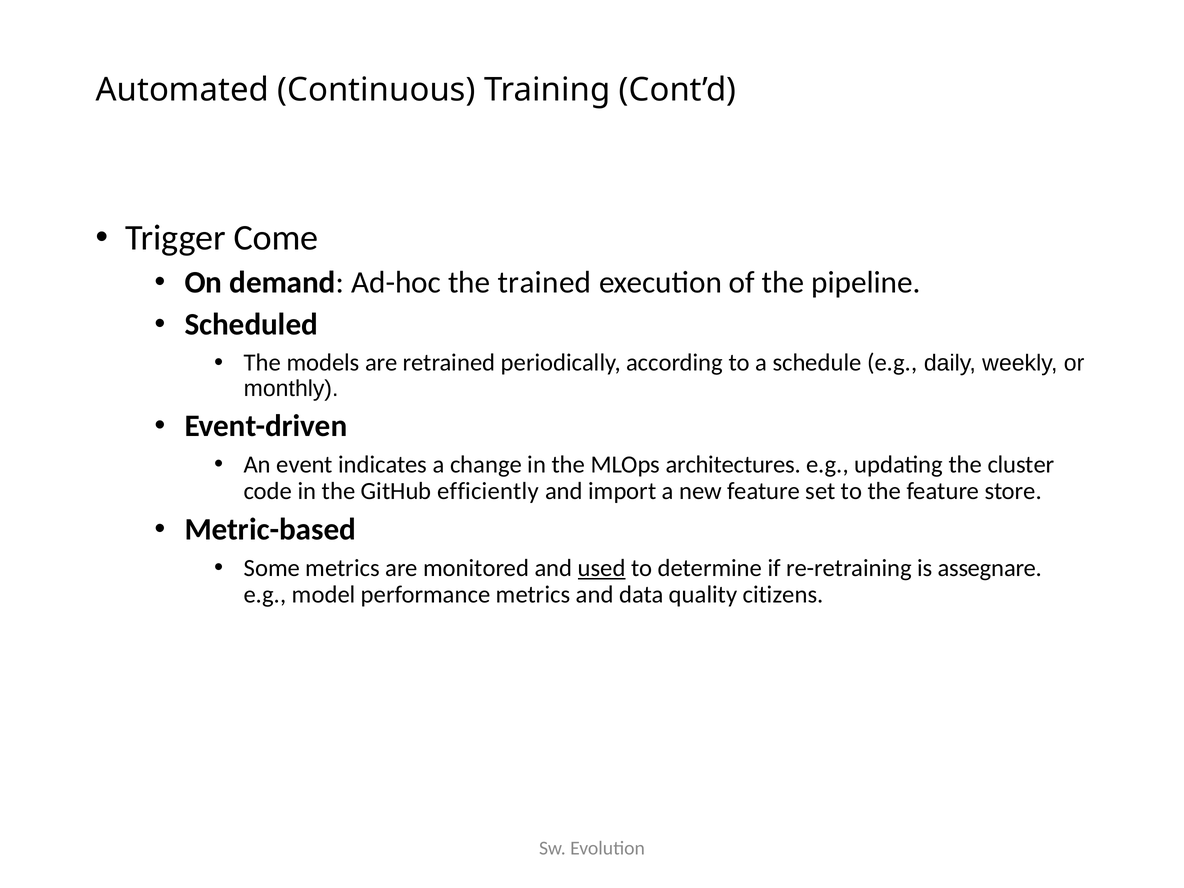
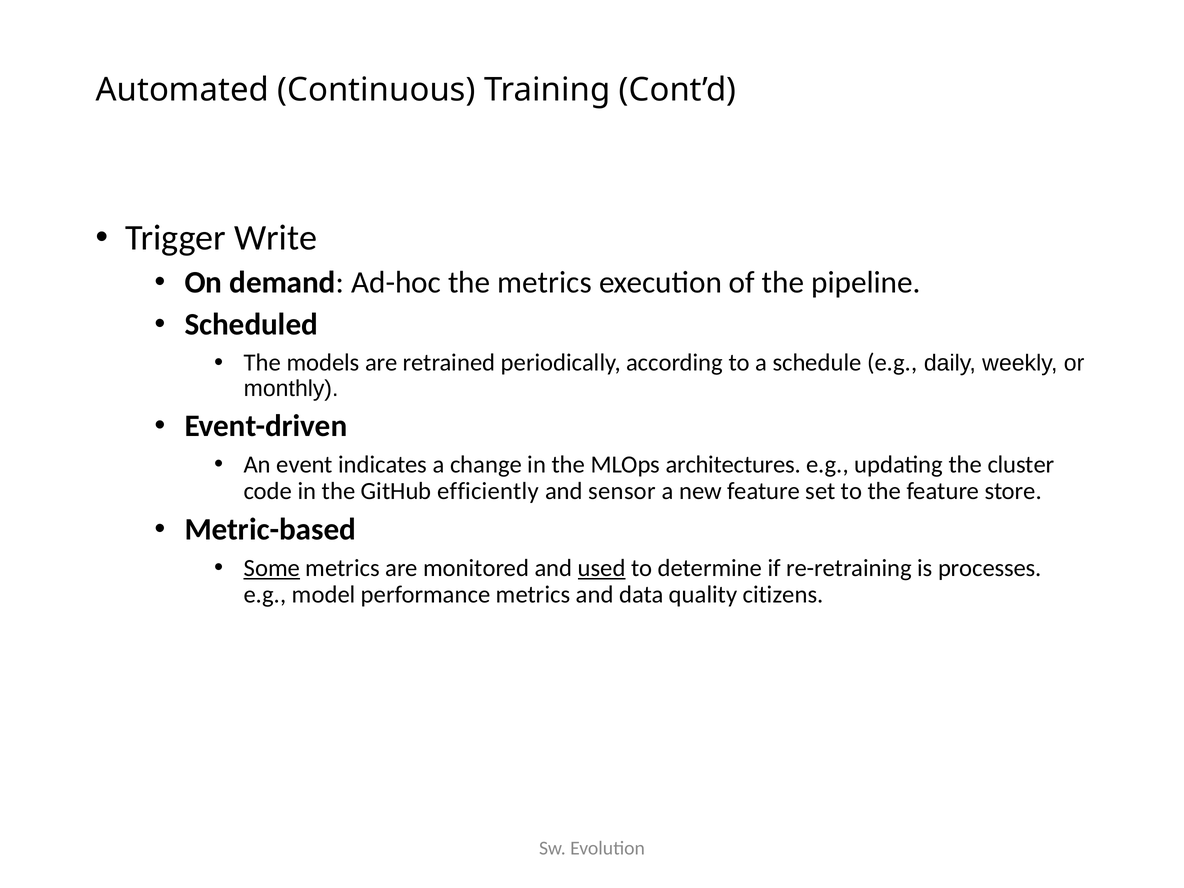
Come: Come -> Write
the trained: trained -> metrics
import: import -> sensor
Some underline: none -> present
assegnare: assegnare -> processes
